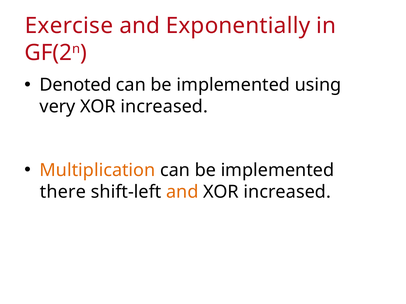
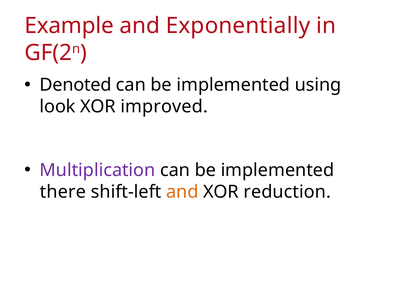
Exercise: Exercise -> Example
very: very -> look
increased at (164, 107): increased -> improved
Multiplication colour: orange -> purple
increased at (287, 192): increased -> reduction
